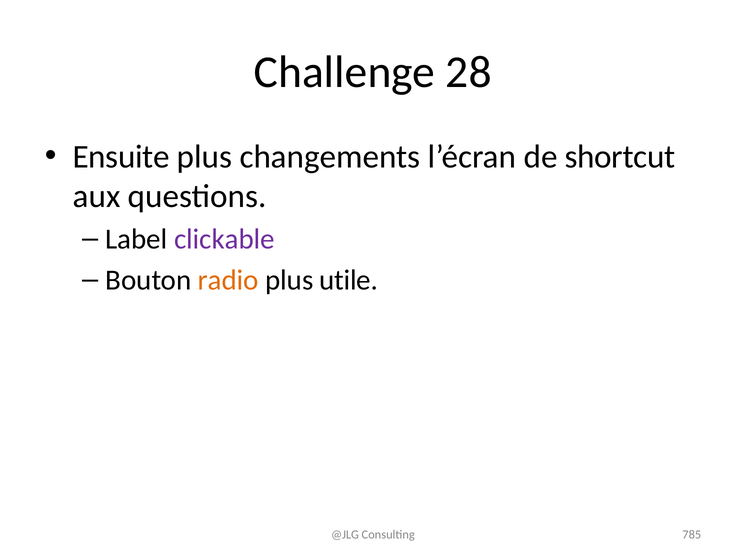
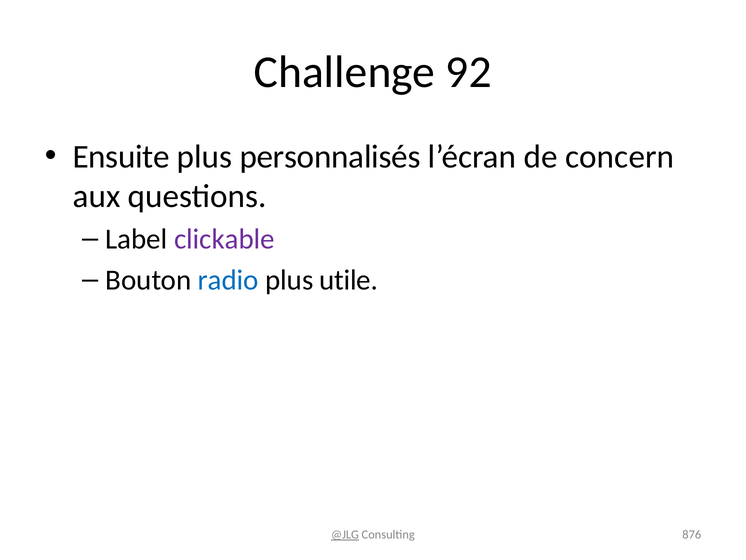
28: 28 -> 92
changements: changements -> personnalisés
shortcut: shortcut -> concern
radio colour: orange -> blue
@JLG underline: none -> present
785: 785 -> 876
